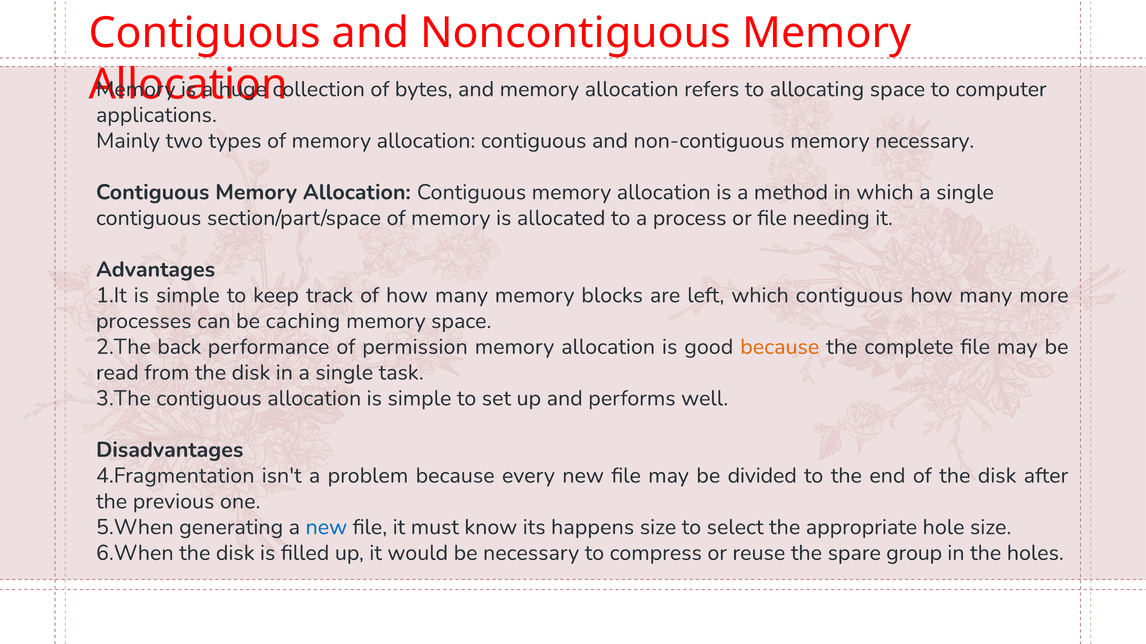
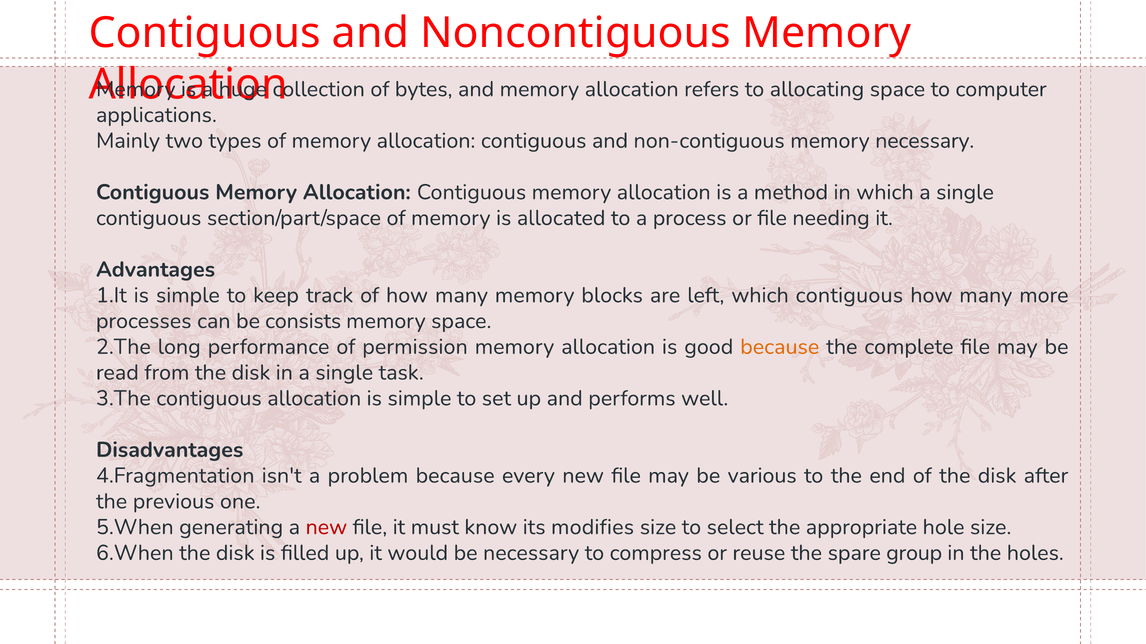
caching: caching -> consists
back: back -> long
divided: divided -> various
new at (326, 528) colour: blue -> red
happens: happens -> modifies
